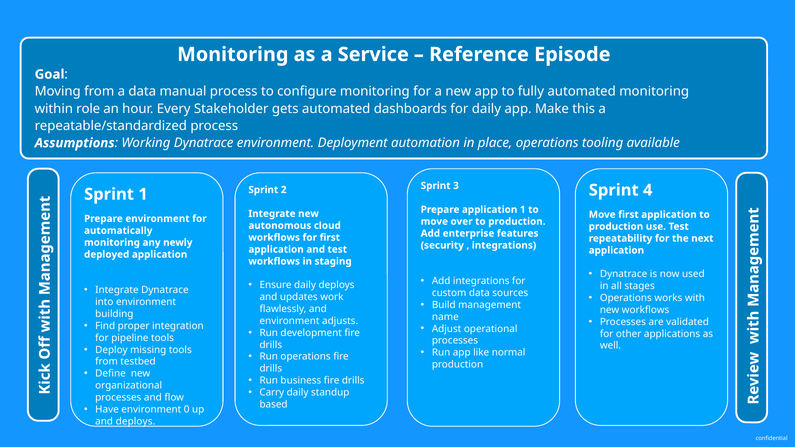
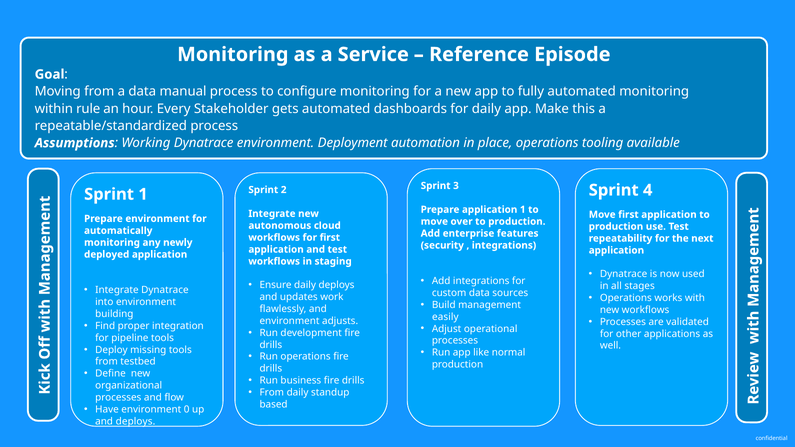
role: role -> rule
name: name -> easily
Carry at (272, 393): Carry -> From
